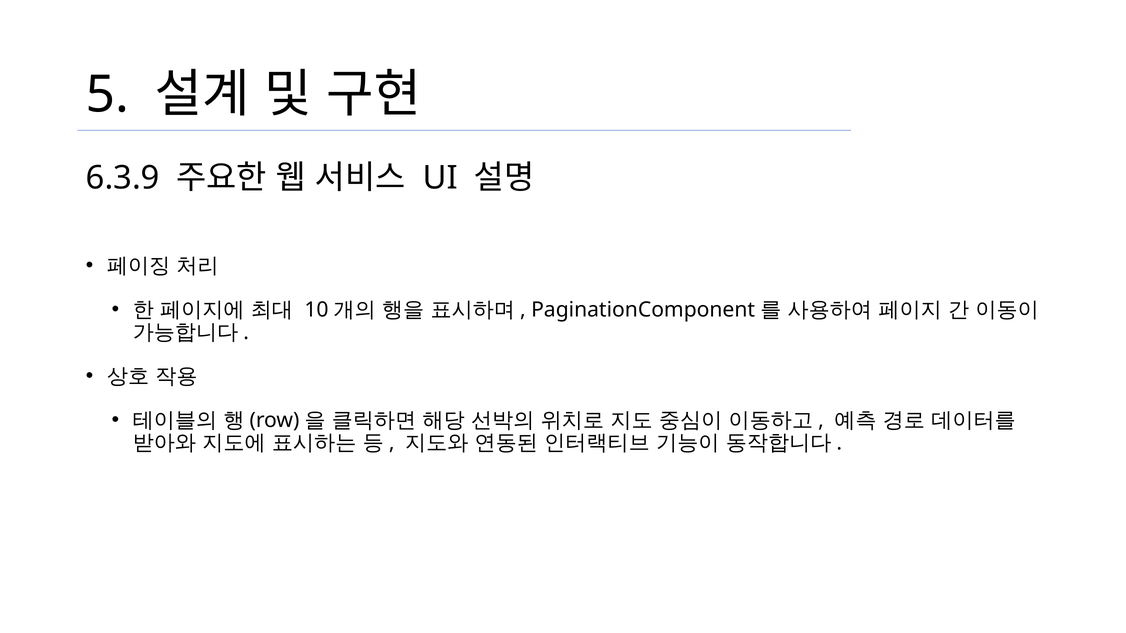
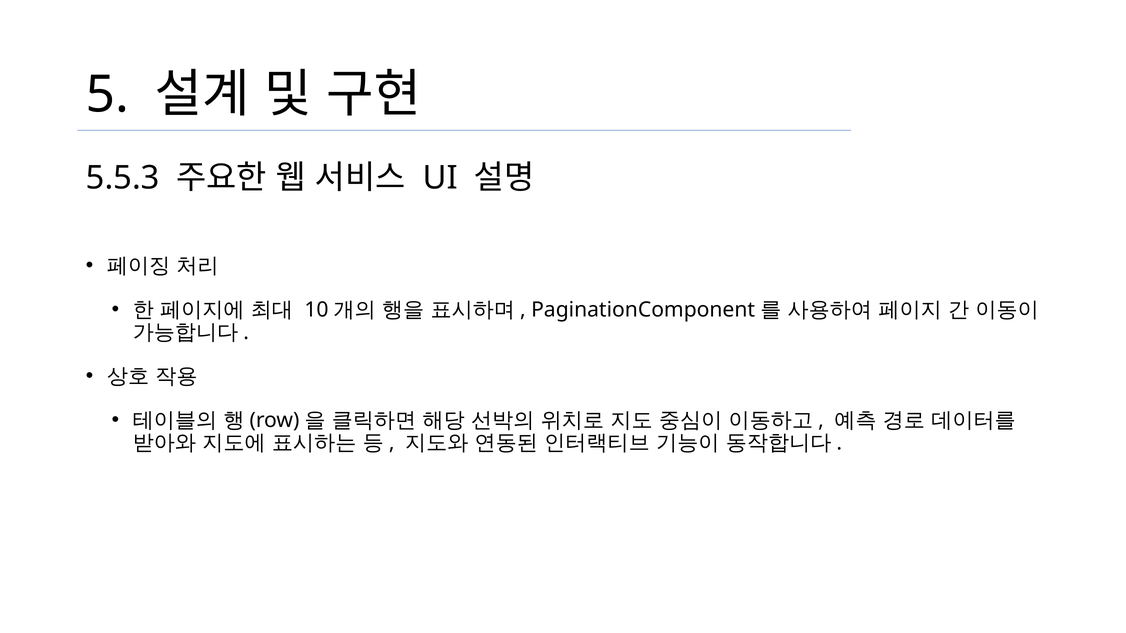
6.3.9: 6.3.9 -> 5.5.3
